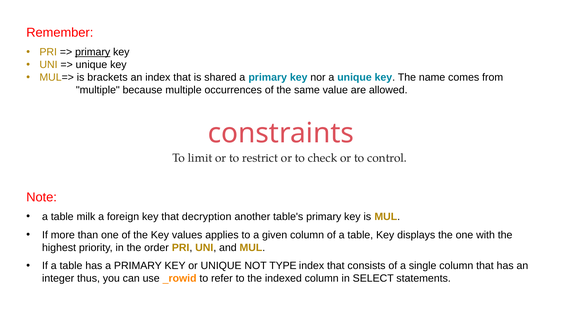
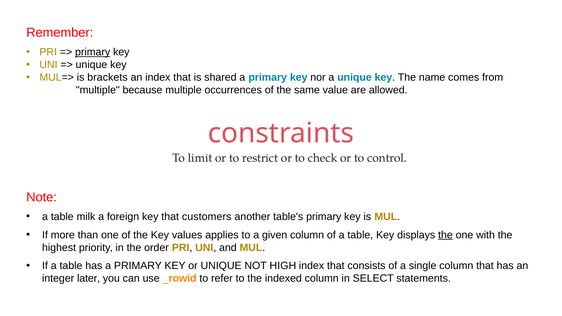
decryption: decryption -> customers
the at (445, 235) underline: none -> present
TYPE: TYPE -> HIGH
thus: thus -> later
